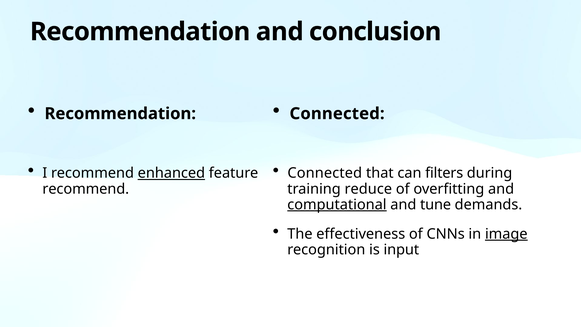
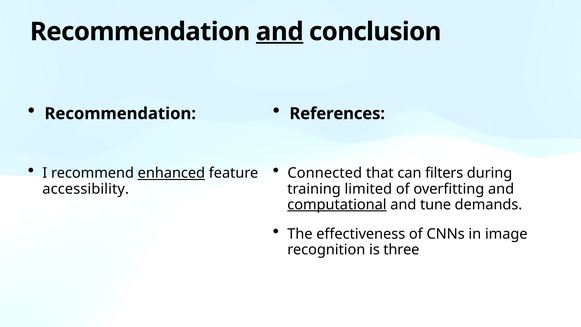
and at (280, 32) underline: none -> present
Connected at (337, 114): Connected -> References
recommend at (86, 189): recommend -> accessibility
reduce: reduce -> limited
image underline: present -> none
input: input -> three
